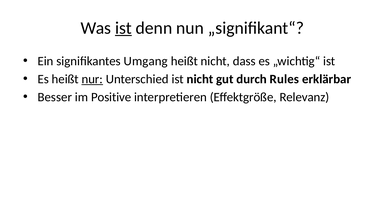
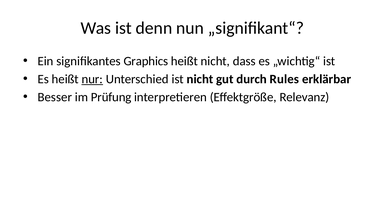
ist at (123, 28) underline: present -> none
Umgang: Umgang -> Graphics
Positive: Positive -> Prüfung
